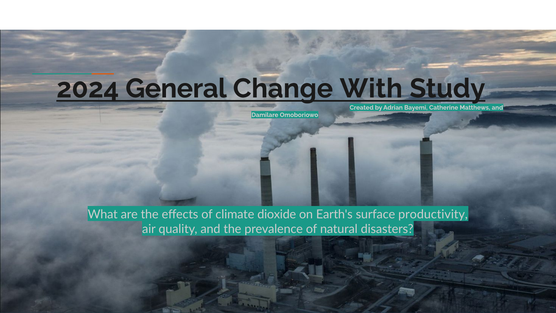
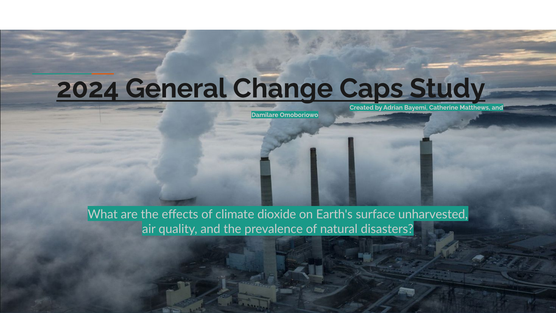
With: With -> Caps
productivity: productivity -> unharvested
